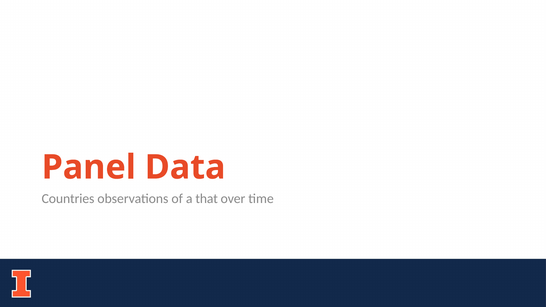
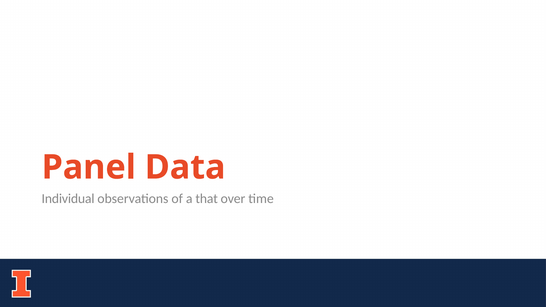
Countries: Countries -> Individual
